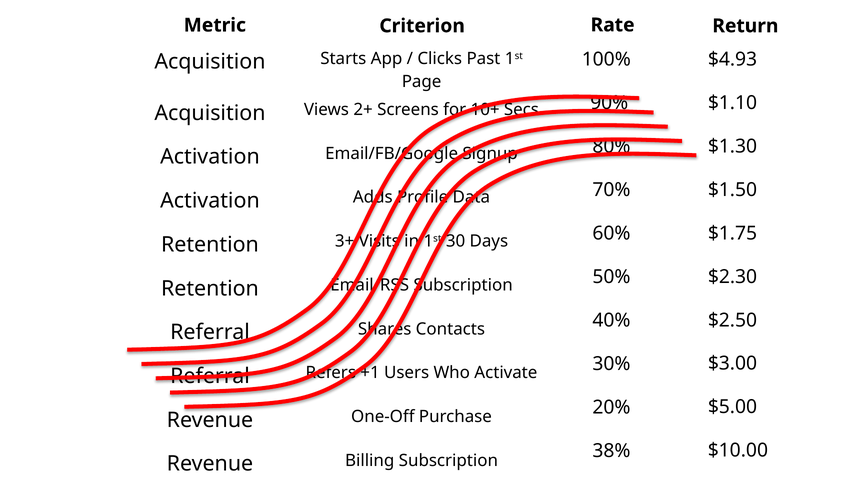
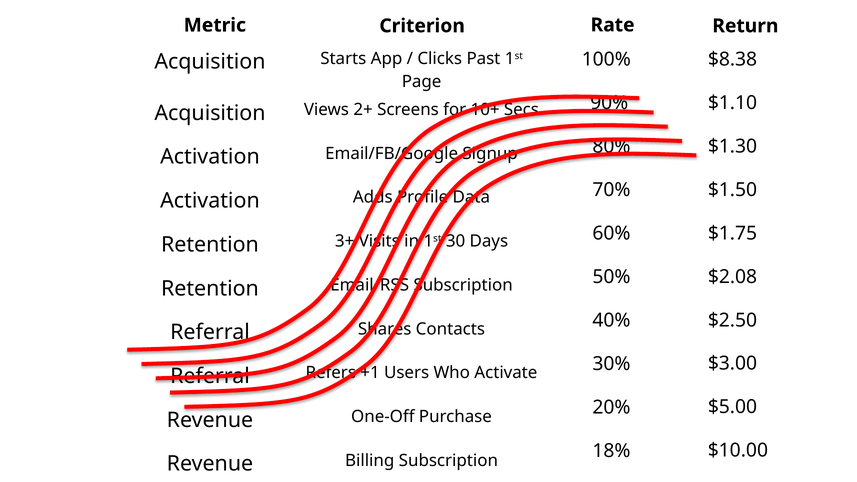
$4.93: $4.93 -> $8.38
$2.30: $2.30 -> $2.08
38%: 38% -> 18%
